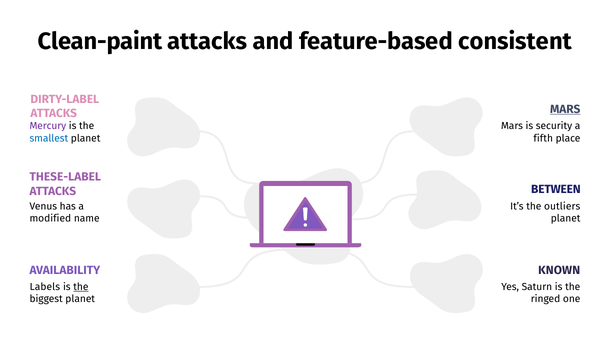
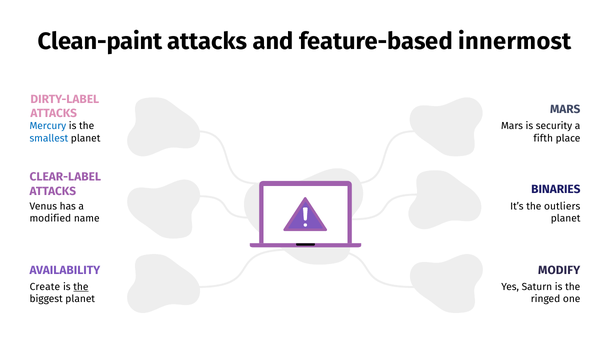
consistent: consistent -> innermost
MARS at (565, 109) underline: present -> none
Mercury colour: purple -> blue
THESE-LABEL: THESE-LABEL -> CLEAR-LABEL
BETWEEN: BETWEEN -> BINARIES
KNOWN: KNOWN -> MODIFY
Labels: Labels -> Create
